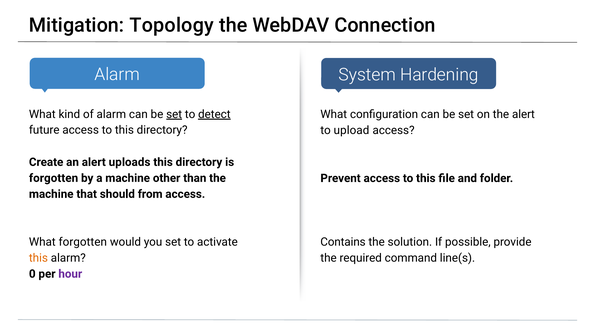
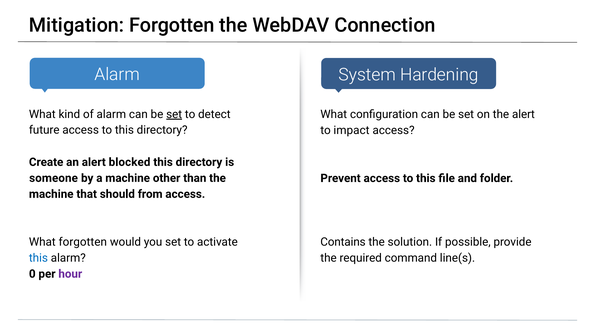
Mitigation Topology: Topology -> Forgotten
detect underline: present -> none
upload: upload -> impact
uploads: uploads -> blocked
forgotten at (54, 178): forgotten -> someone
this at (38, 258) colour: orange -> blue
